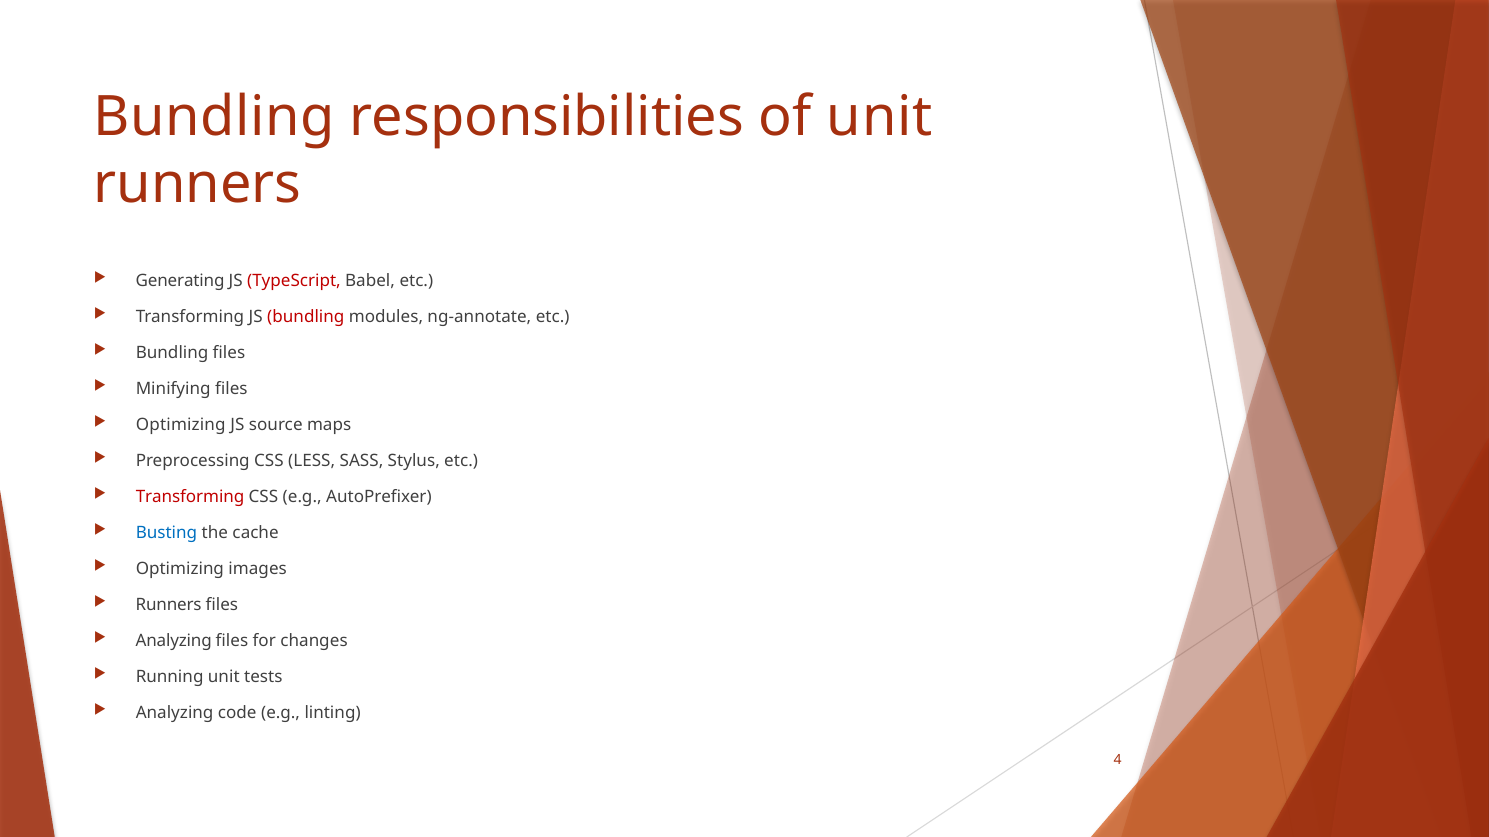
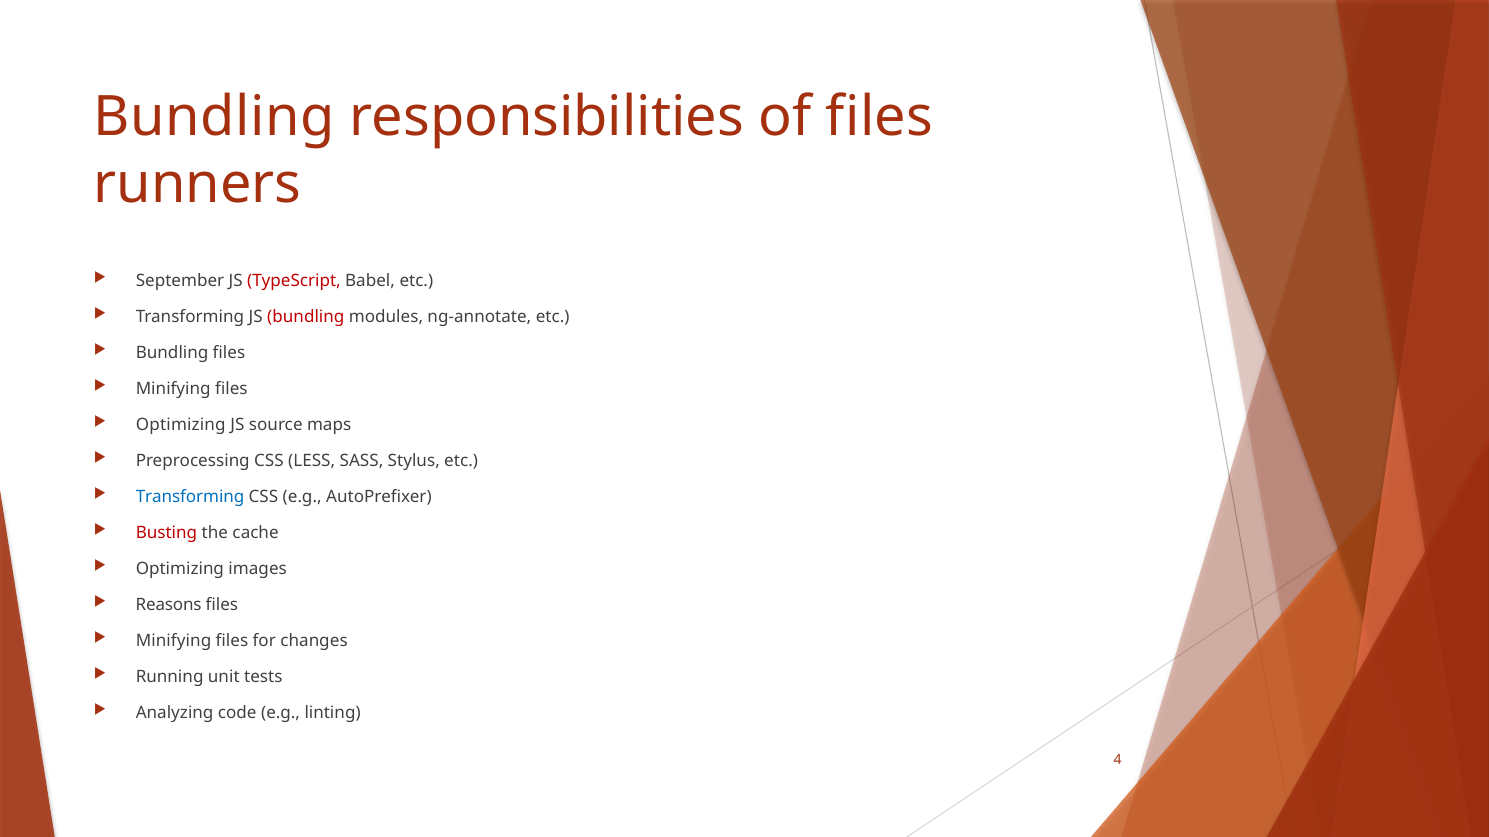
of unit: unit -> files
Generating: Generating -> September
Transforming at (190, 497) colour: red -> blue
Busting colour: blue -> red
Runners at (169, 605): Runners -> Reasons
Analyzing at (174, 641): Analyzing -> Minifying
